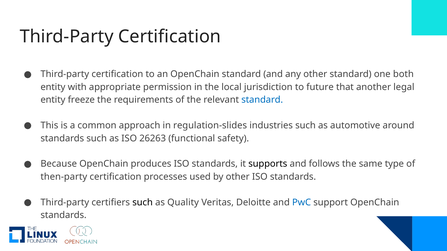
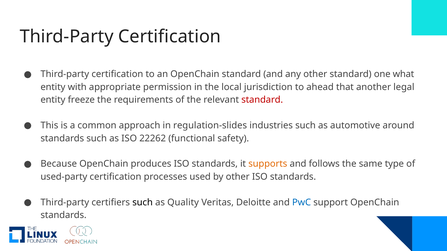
both: both -> what
future: future -> ahead
standard at (262, 100) colour: blue -> red
26263: 26263 -> 22262
supports colour: black -> orange
then-party: then-party -> used-party
